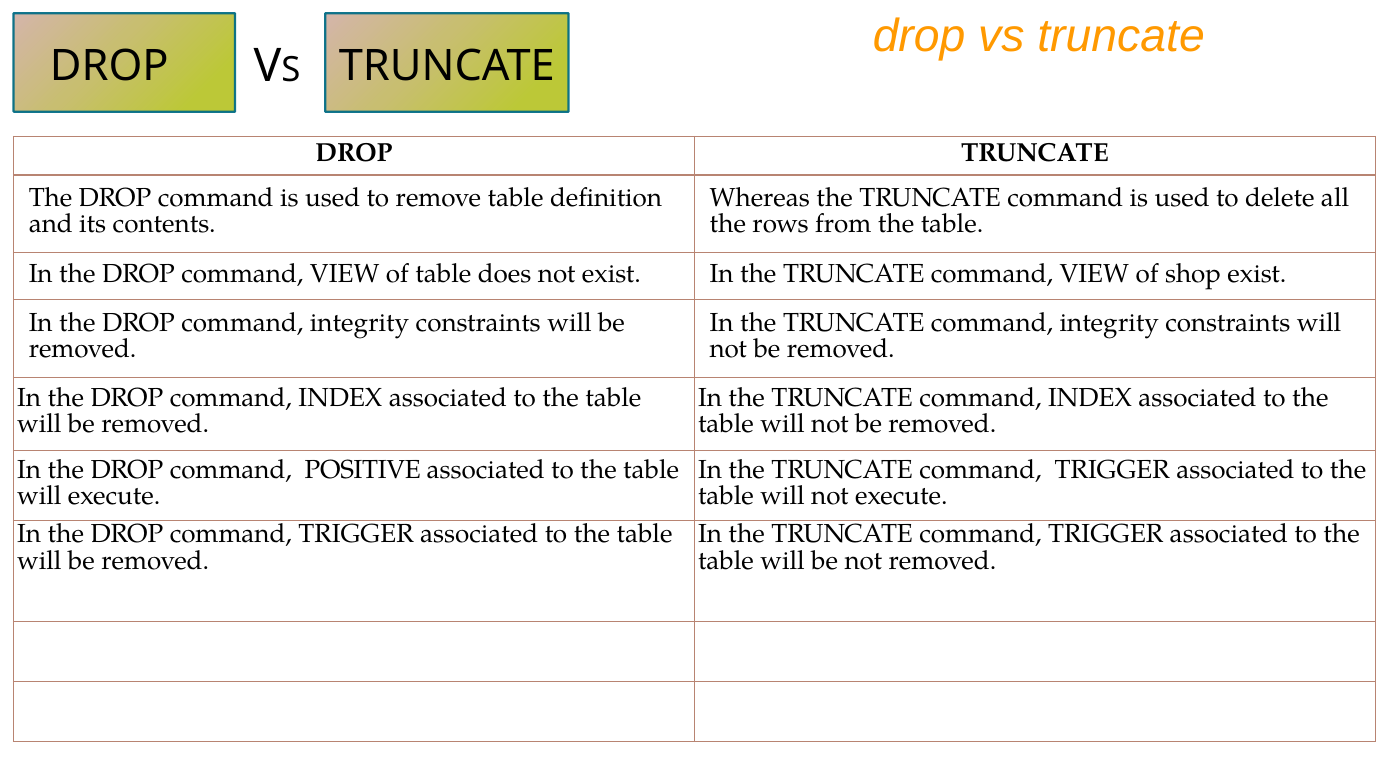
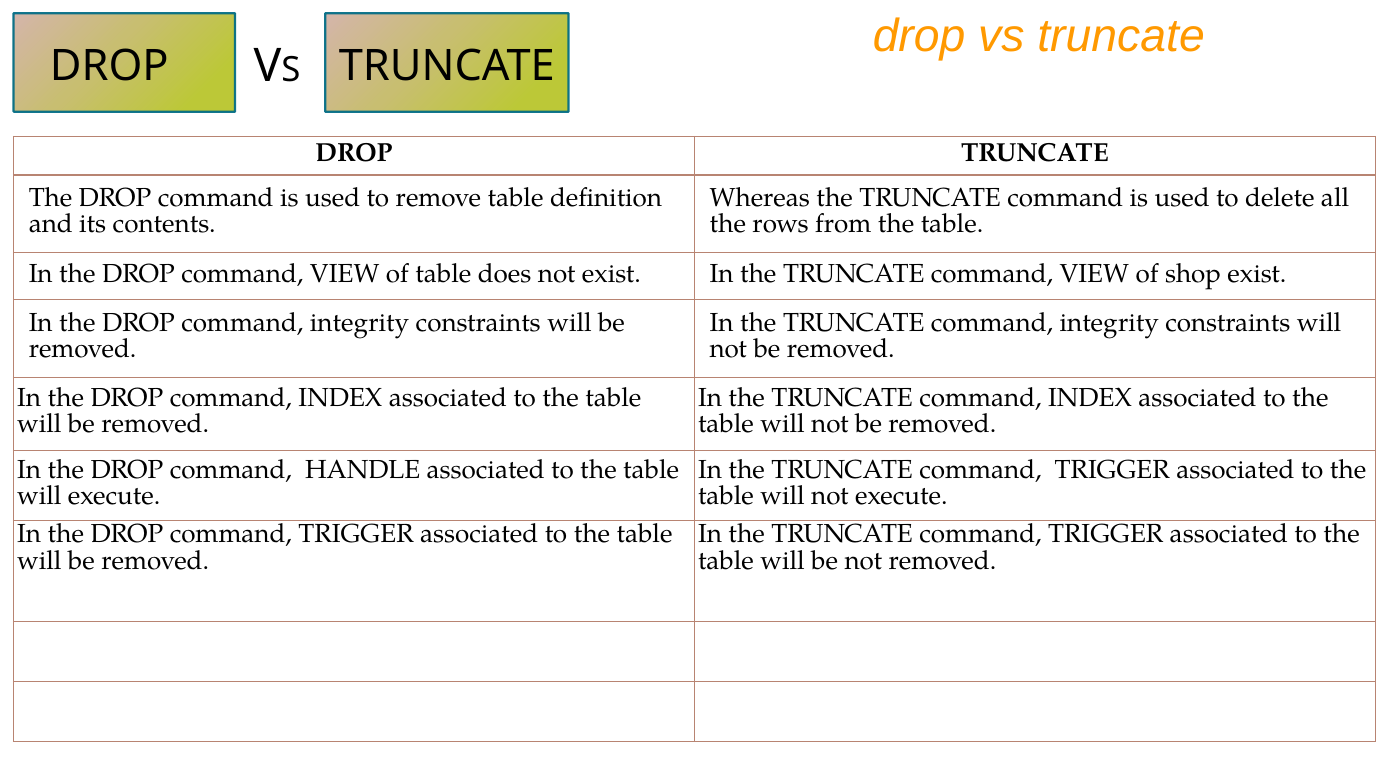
POSITIVE: POSITIVE -> HANDLE
